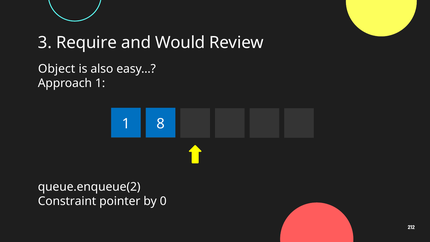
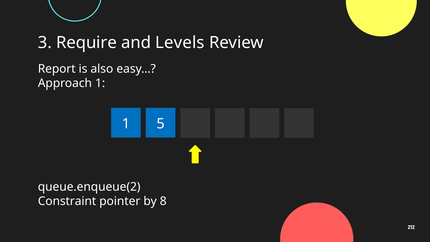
Would: Would -> Levels
Object: Object -> Report
8: 8 -> 5
0: 0 -> 8
